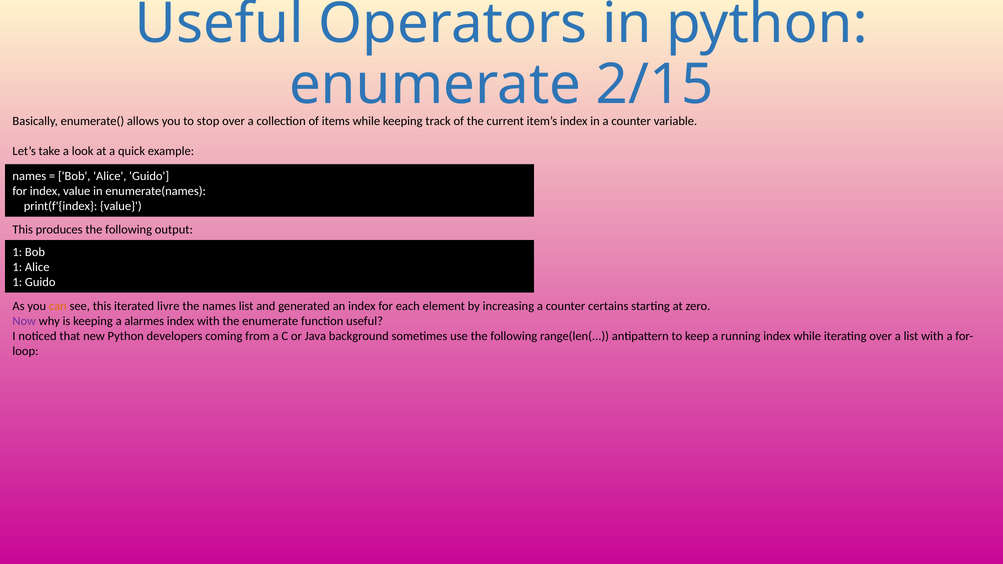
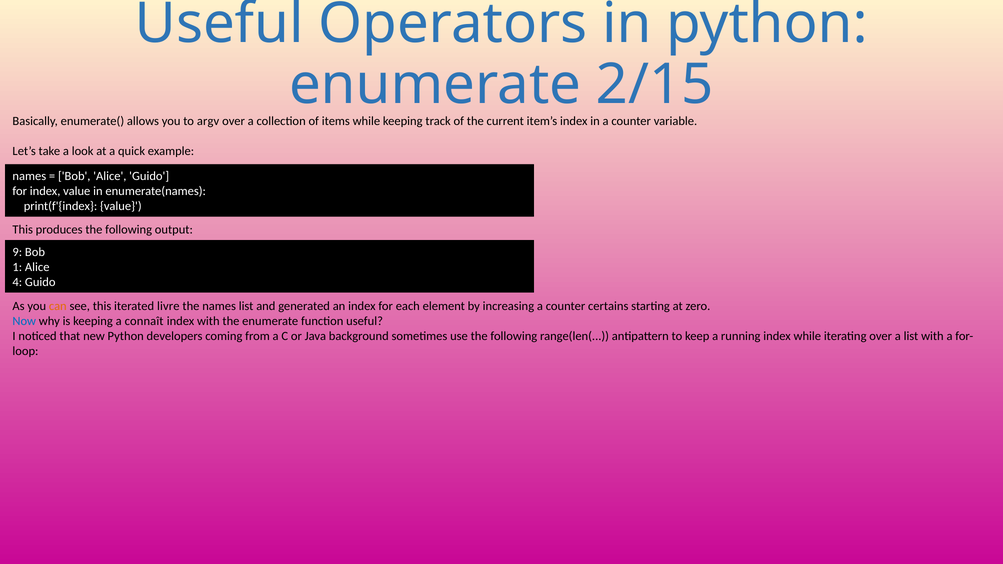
stop: stop -> argv
1 at (17, 252): 1 -> 9
1 at (17, 282): 1 -> 4
Now colour: purple -> blue
alarmes: alarmes -> connaît
